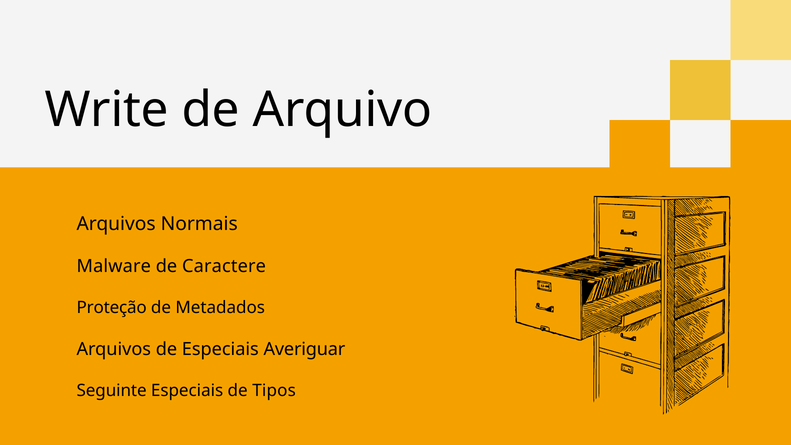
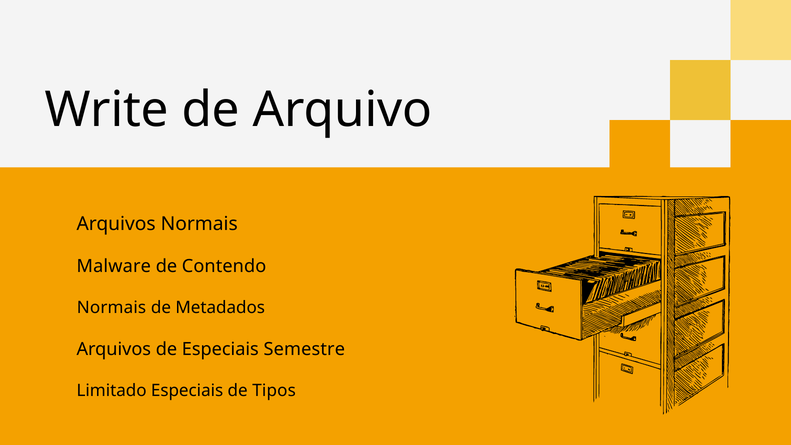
Caractere: Caractere -> Contendo
Proteção at (112, 308): Proteção -> Normais
Averiguar: Averiguar -> Semestre
Seguinte: Seguinte -> Limitado
